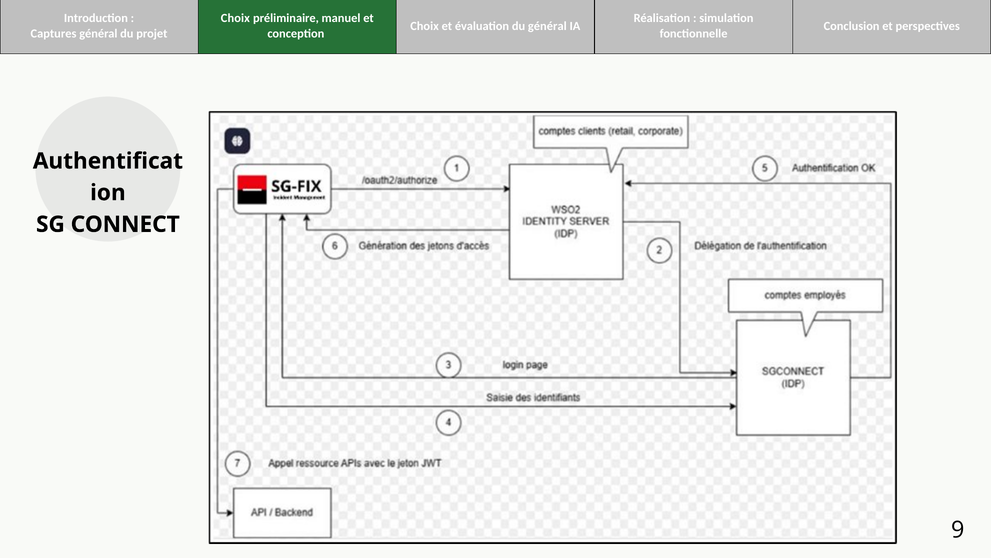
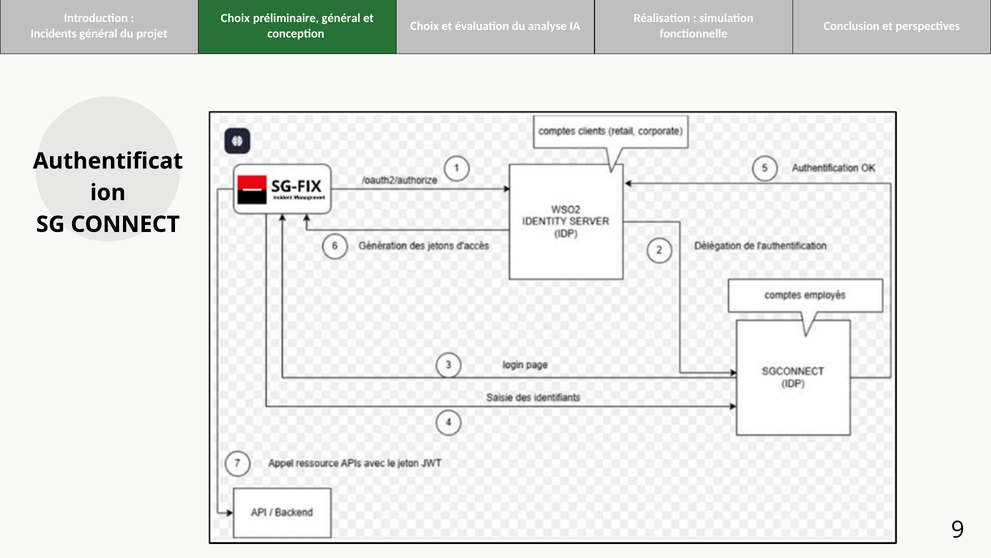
préliminaire manuel: manuel -> général
du général: général -> analyse
Captures: Captures -> Incidents
